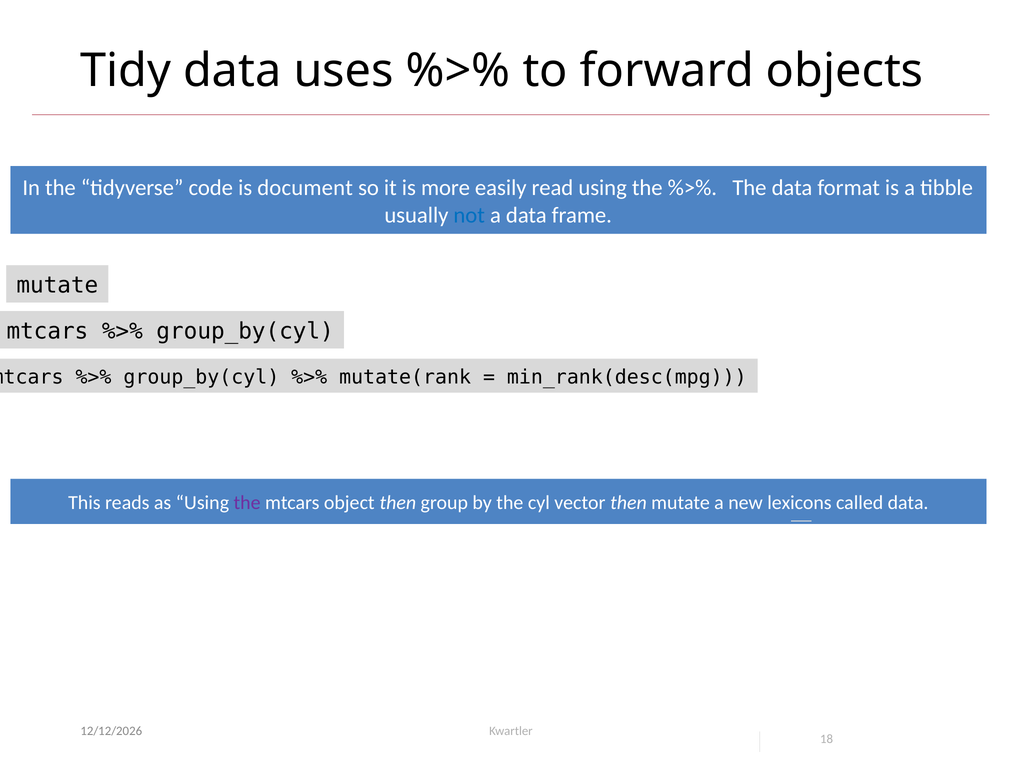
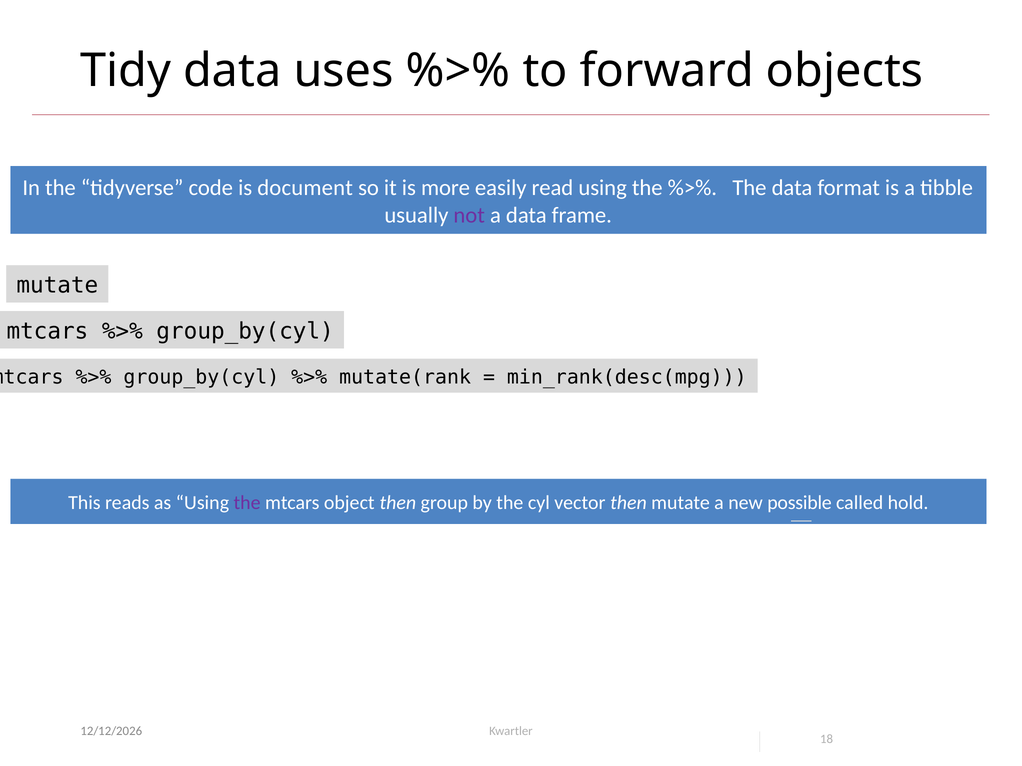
not colour: blue -> purple
lexicons: lexicons -> possible
called data: data -> hold
